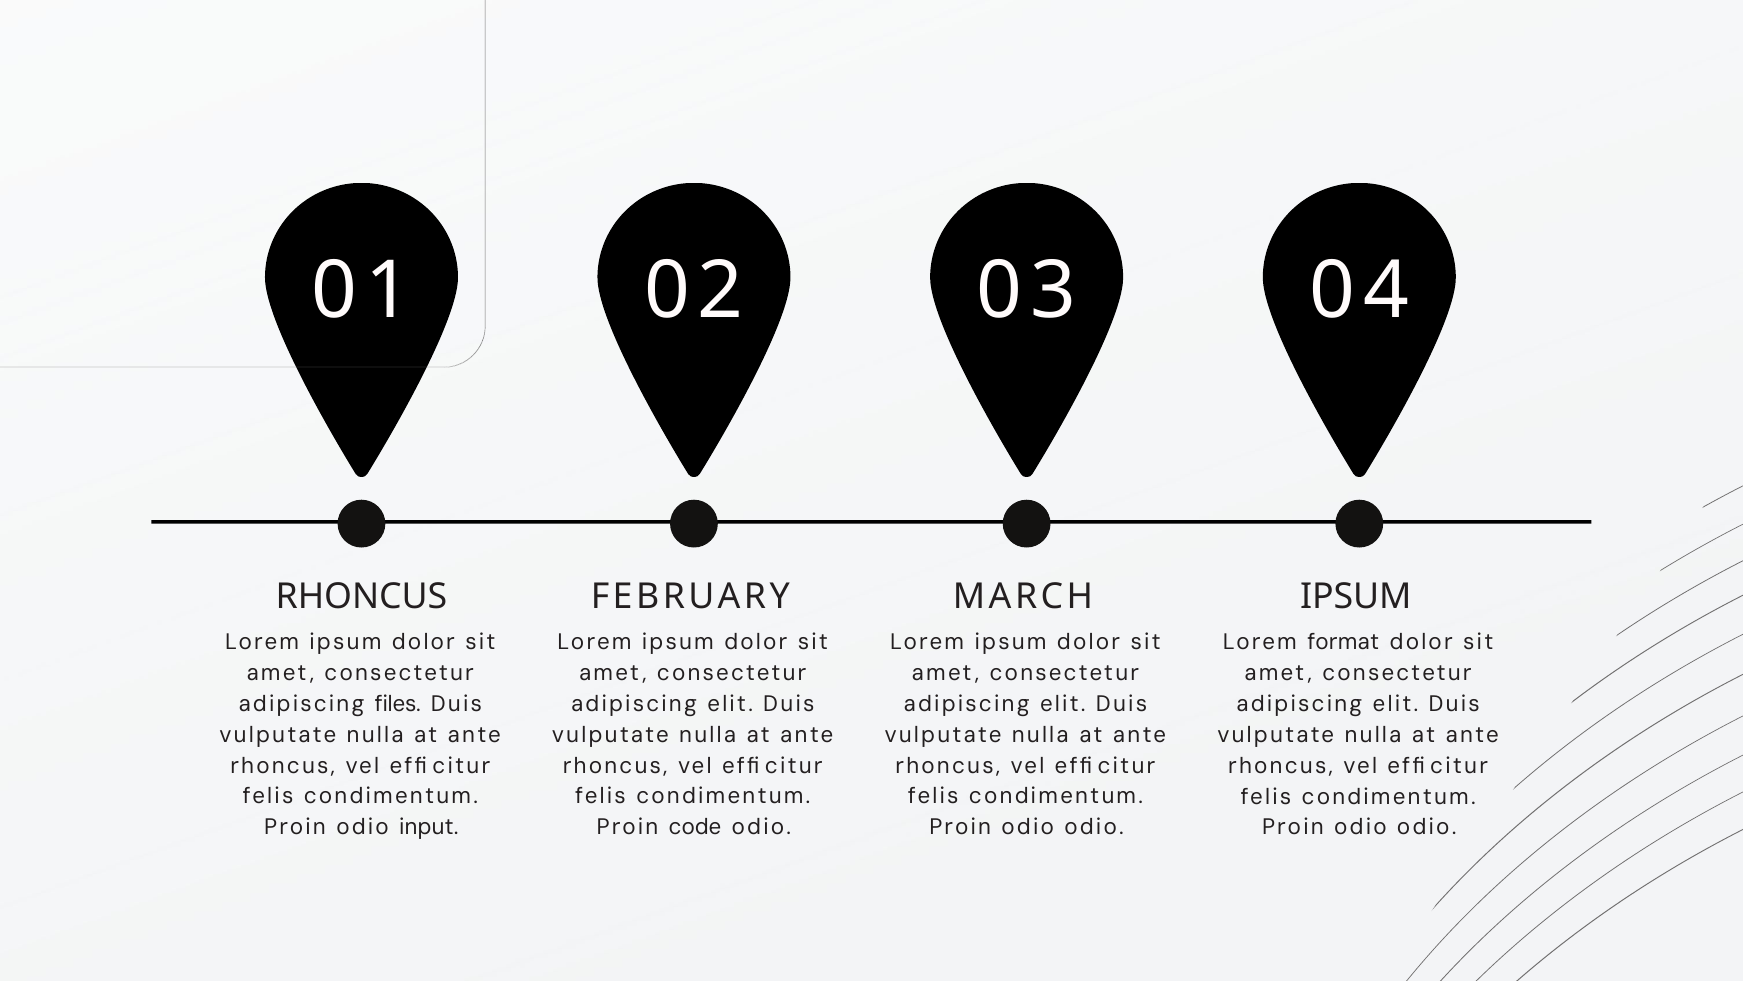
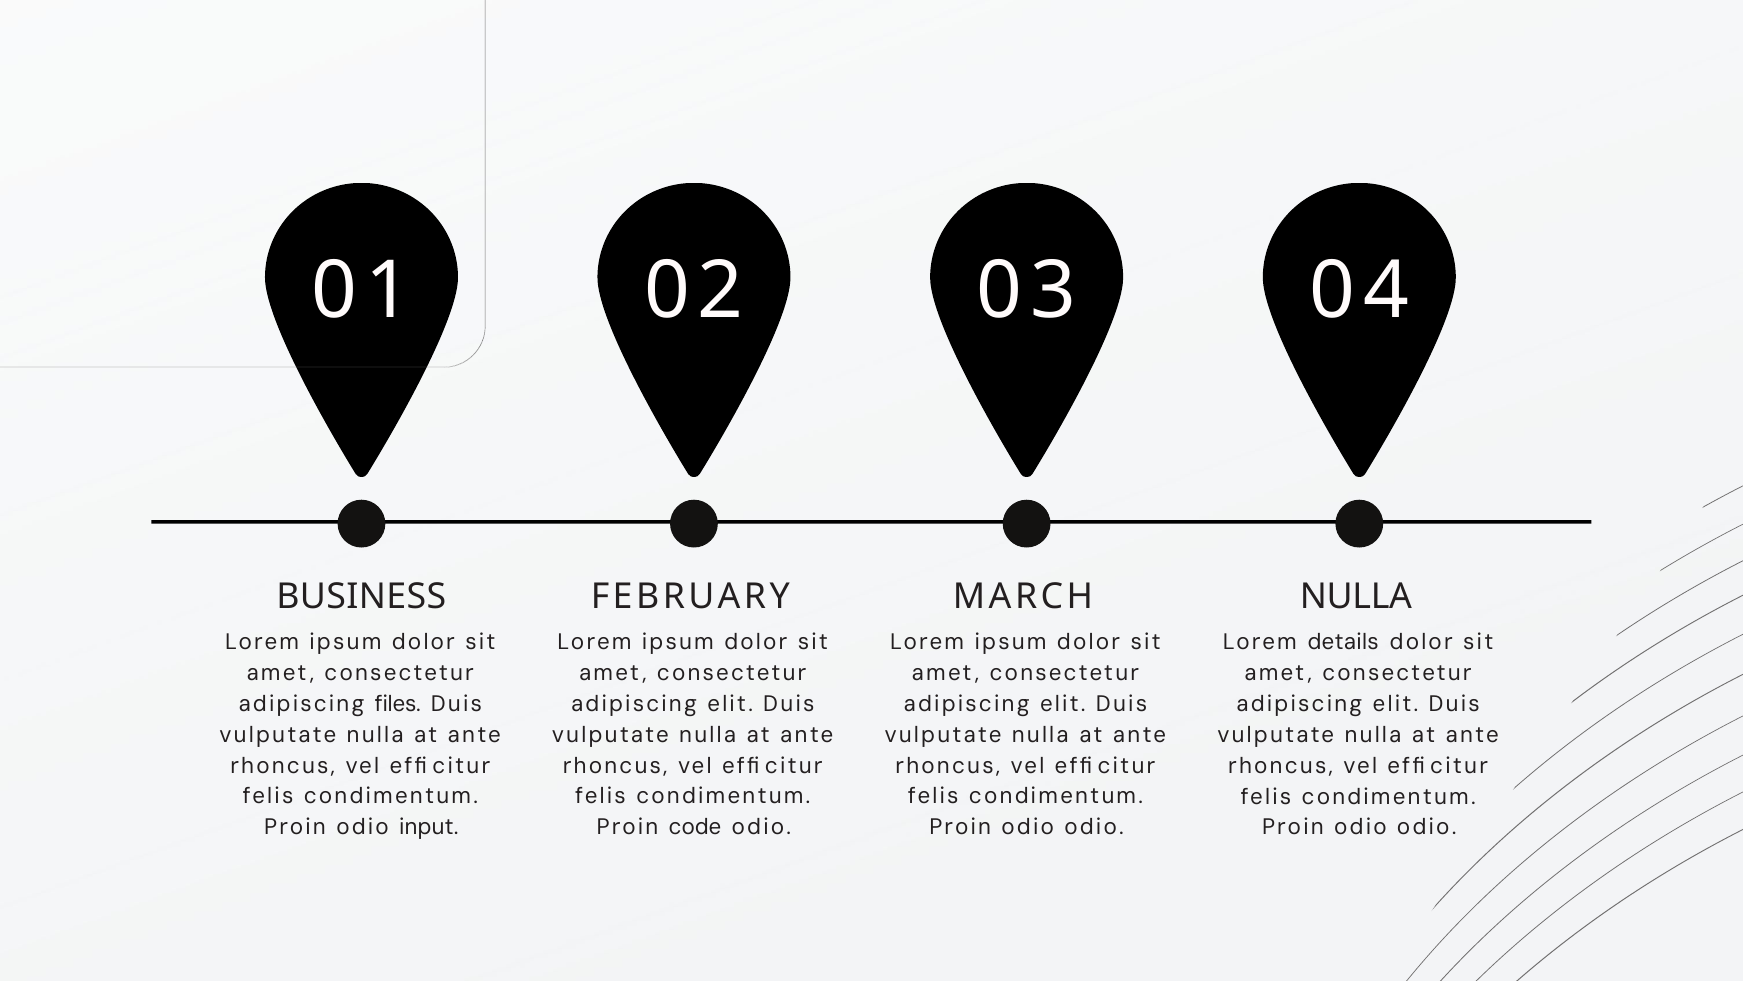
RHONCUS at (361, 597): RHONCUS -> BUSINESS
IPSUM at (1356, 597): IPSUM -> NULLA
format: format -> details
